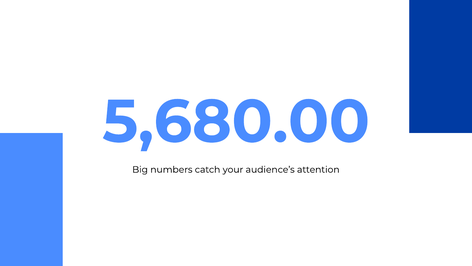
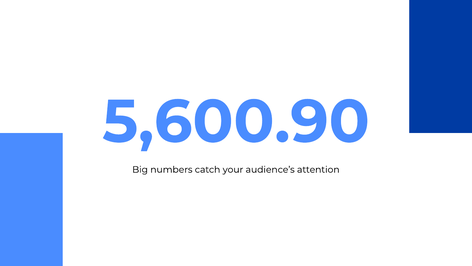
5,680.00: 5,680.00 -> 5,600.90
